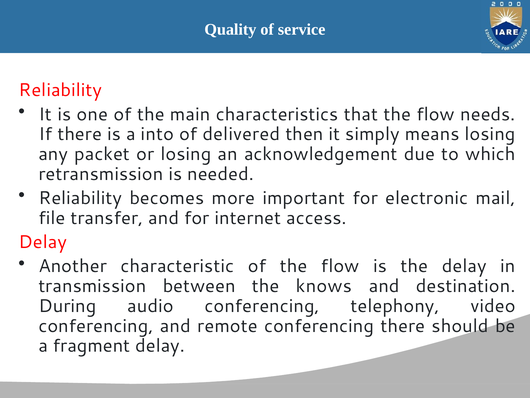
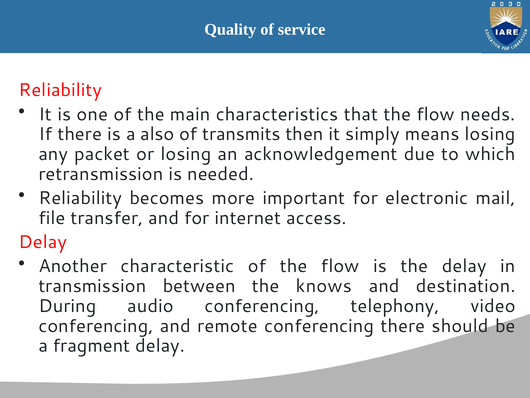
into: into -> also
delivered: delivered -> transmits
